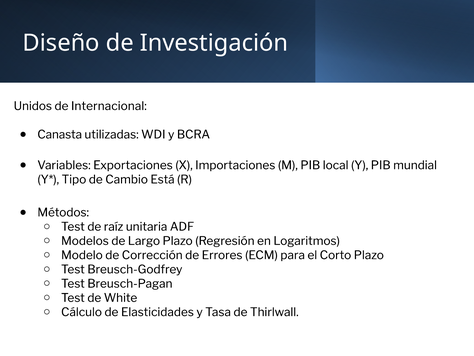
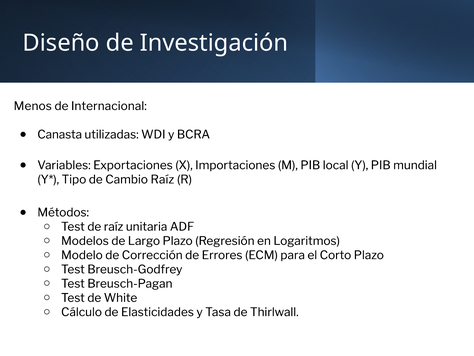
Unidos: Unidos -> Menos
Cambio Está: Está -> Raíz
